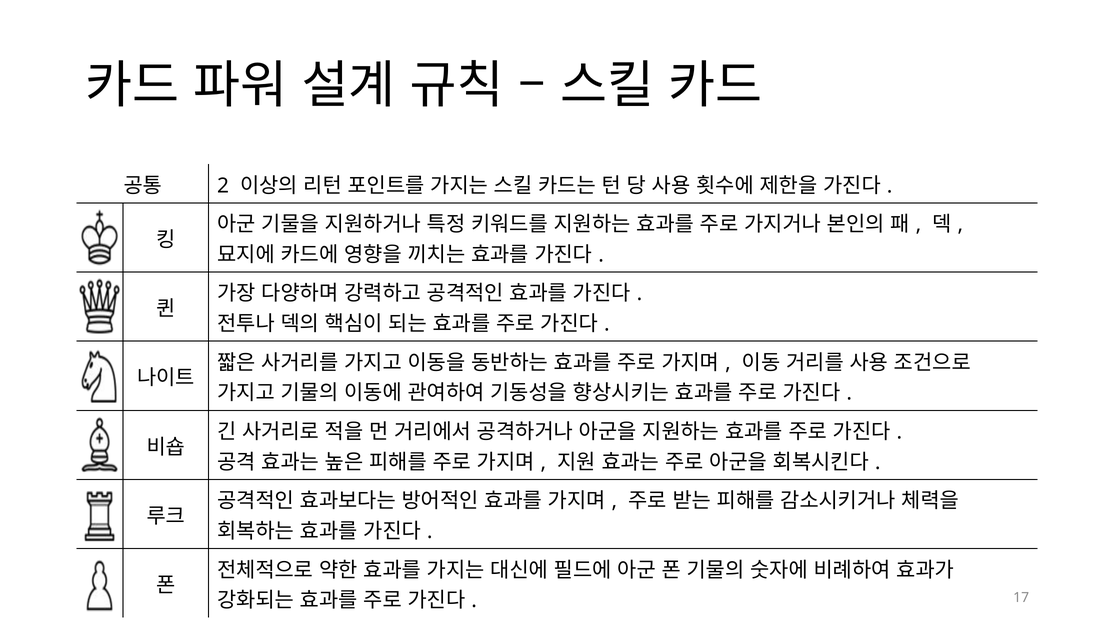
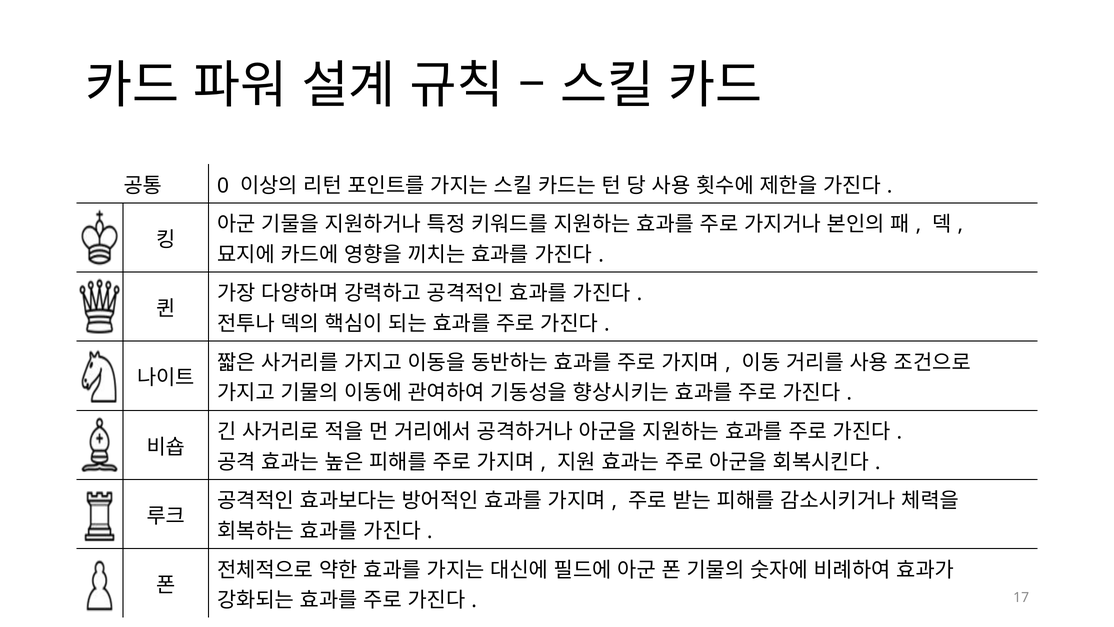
2: 2 -> 0
